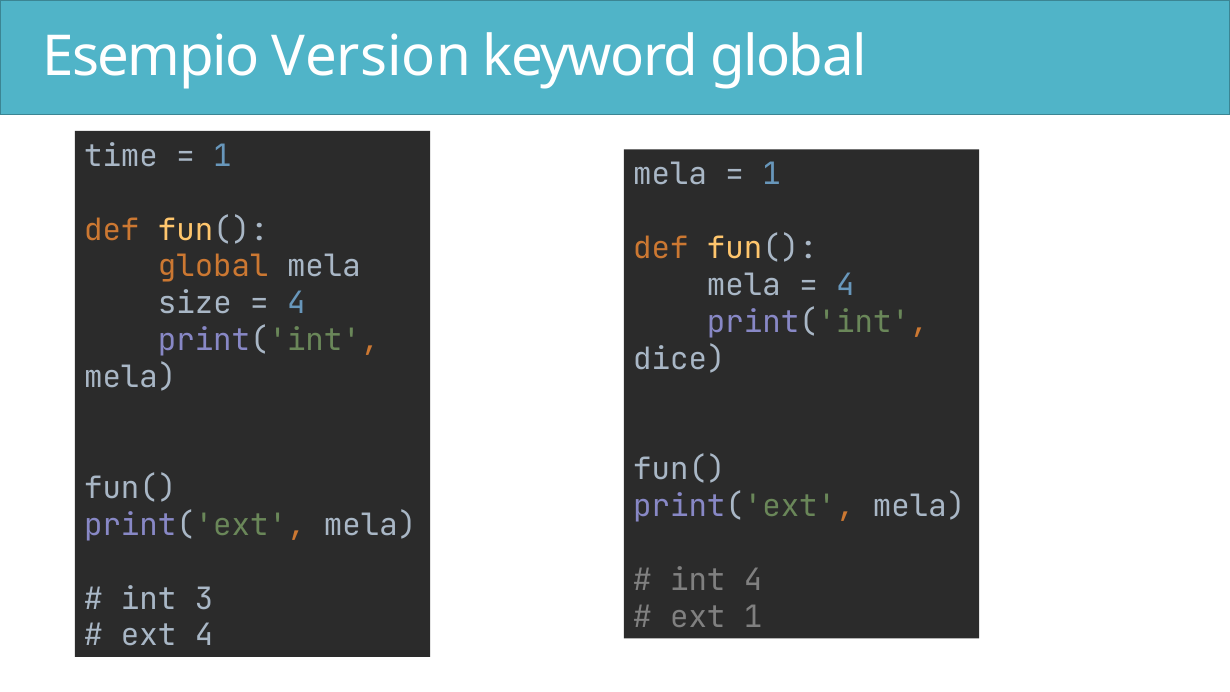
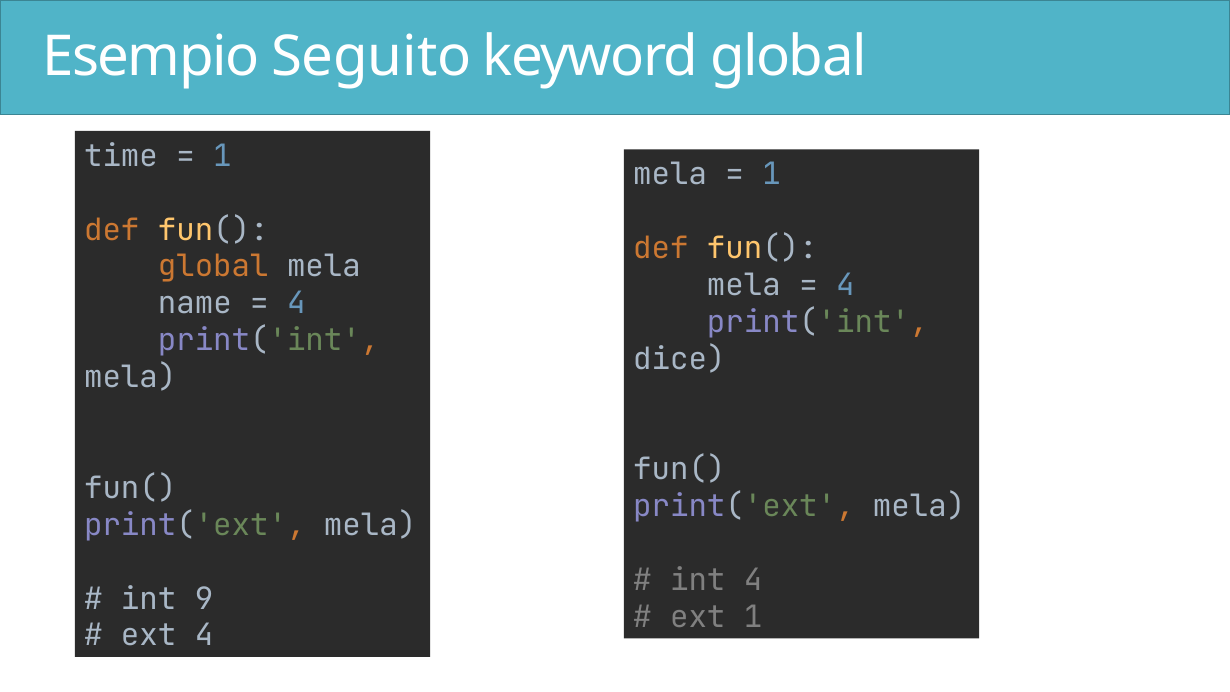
Version: Version -> Seguito
size: size -> name
3: 3 -> 9
